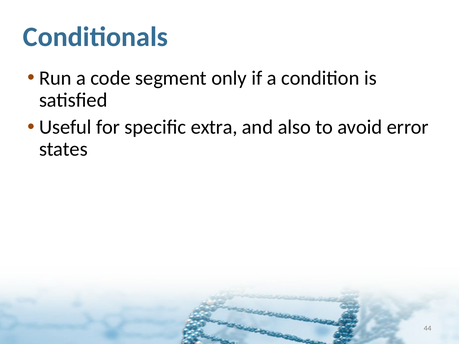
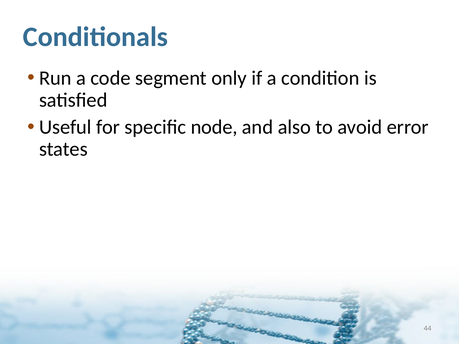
extra: extra -> node
